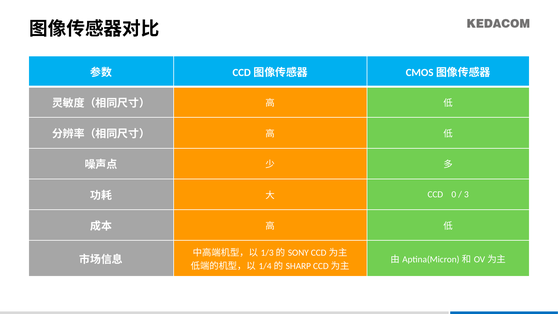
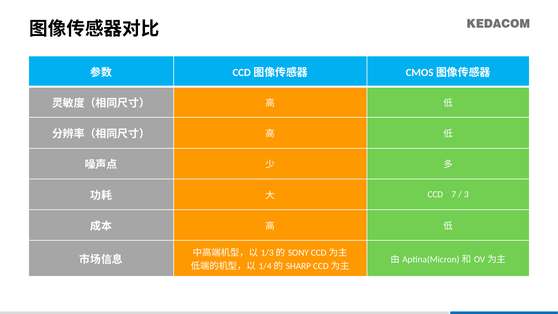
0: 0 -> 7
